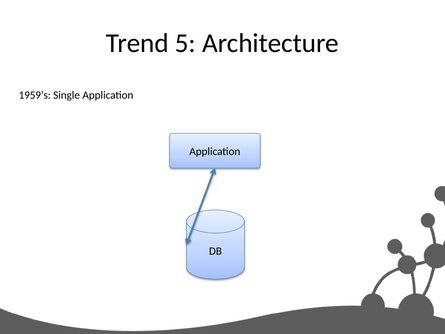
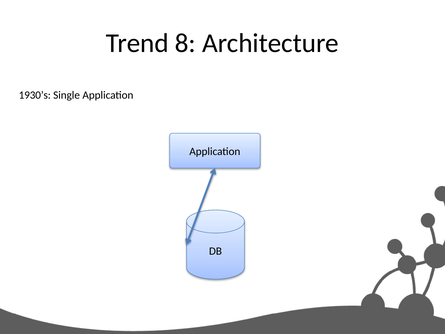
5: 5 -> 8
1959’s: 1959’s -> 1930’s
